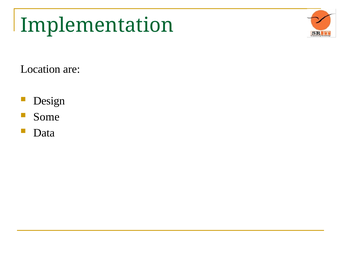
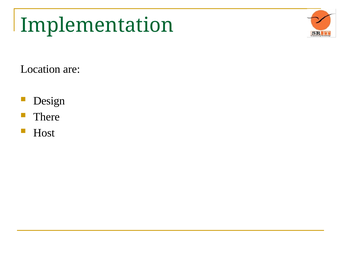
Some: Some -> There
Data: Data -> Host
